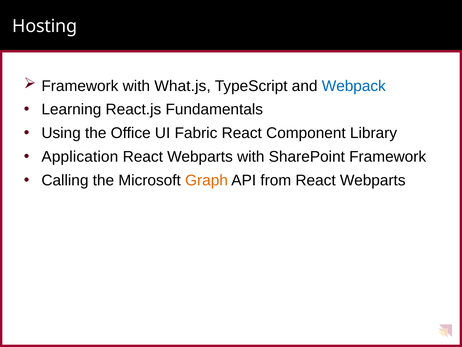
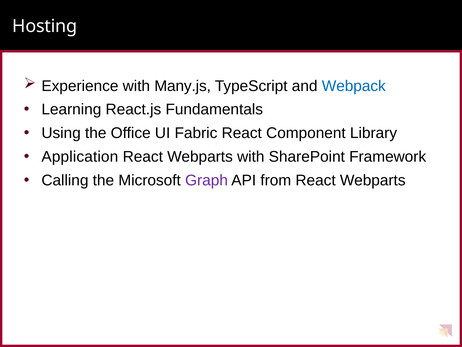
Framework at (80, 86): Framework -> Experience
What.js: What.js -> Many.js
Graph colour: orange -> purple
